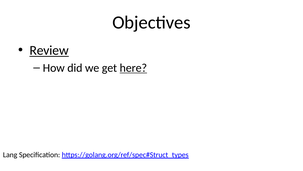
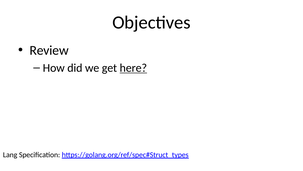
Review underline: present -> none
